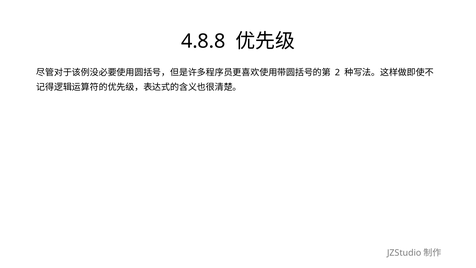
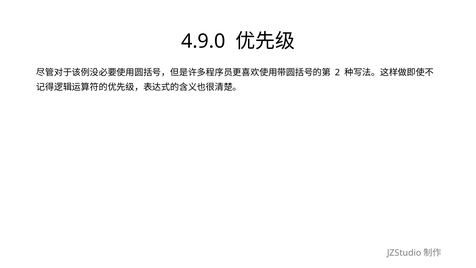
4.8.8: 4.8.8 -> 4.9.0
